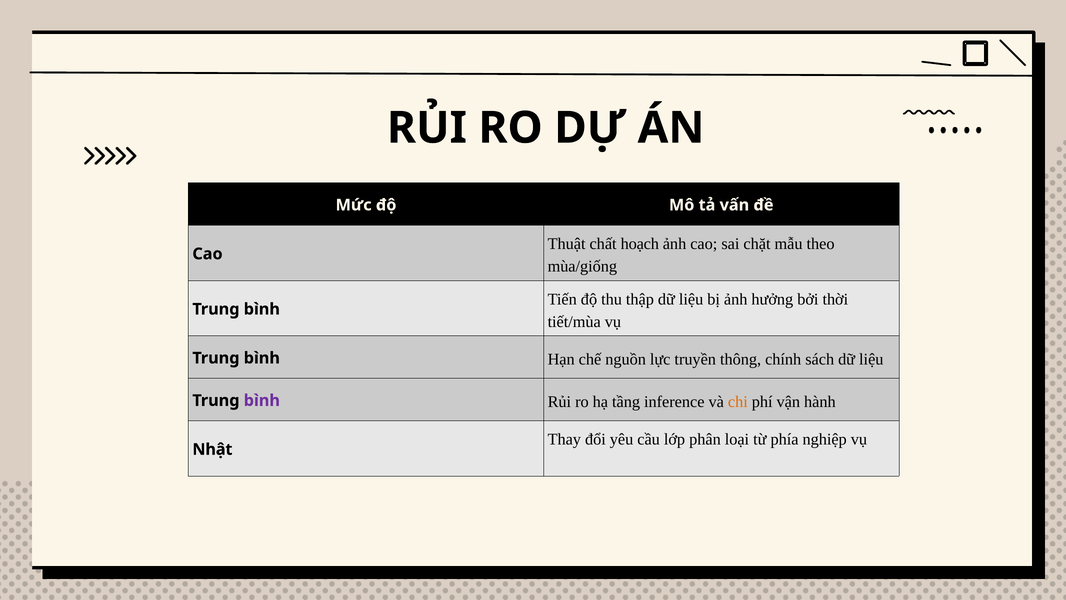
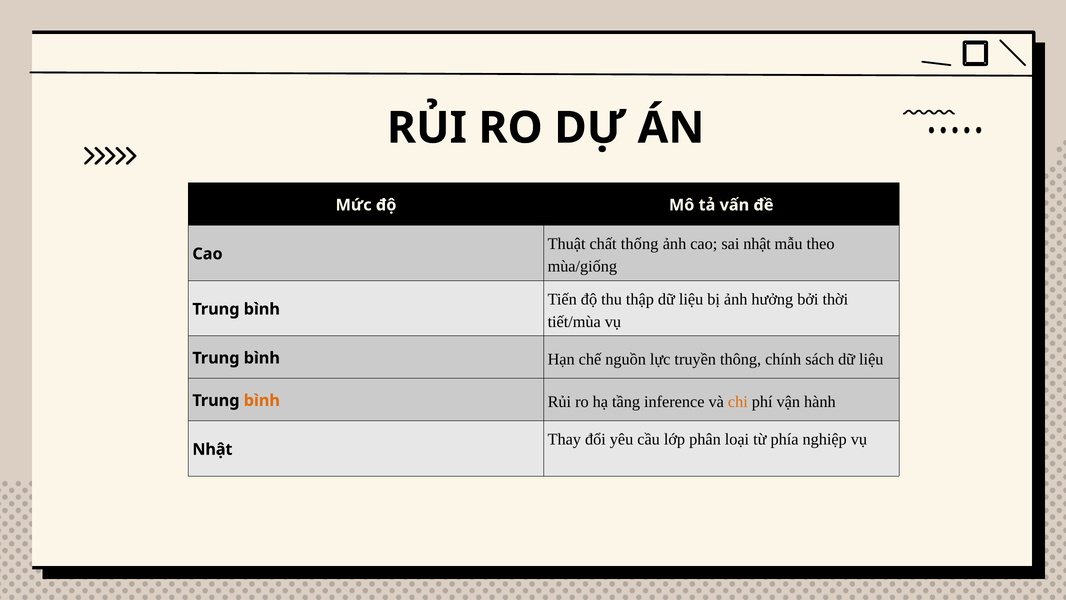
hoạch: hoạch -> thống
sai chặt: chặt -> nhật
bình at (262, 400) colour: purple -> orange
